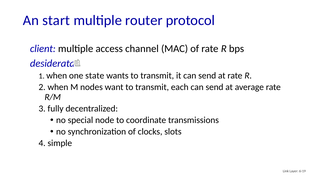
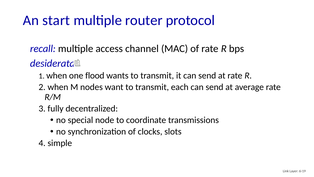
client: client -> recall
state: state -> flood
